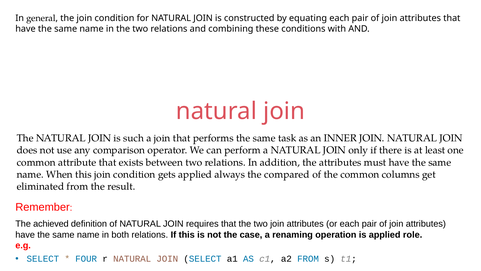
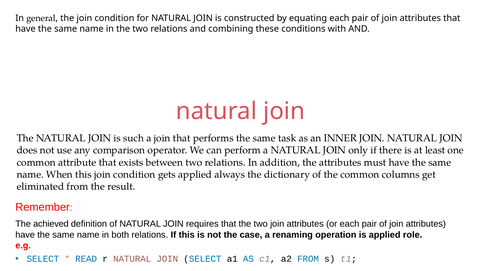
compared: compared -> dictionary
FOUR: FOUR -> READ
